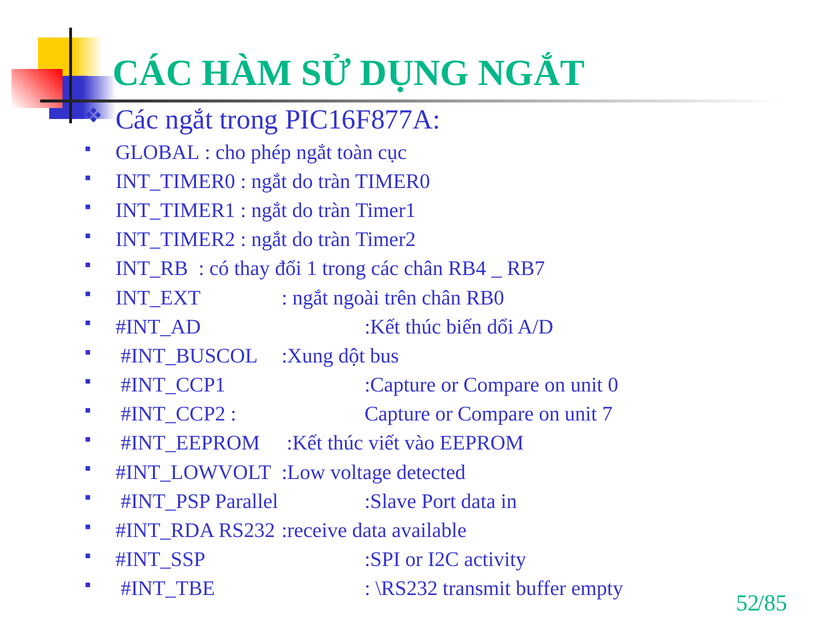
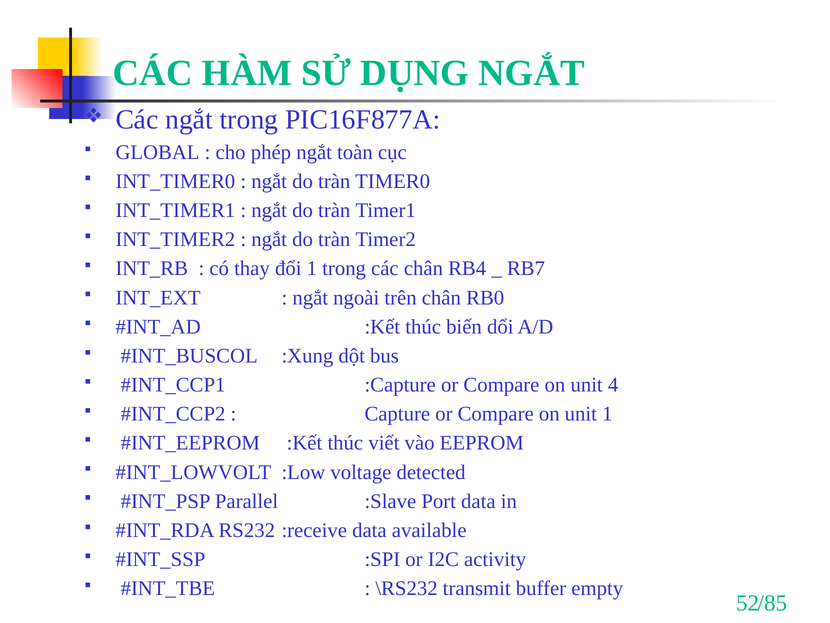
0: 0 -> 4
unit 7: 7 -> 1
